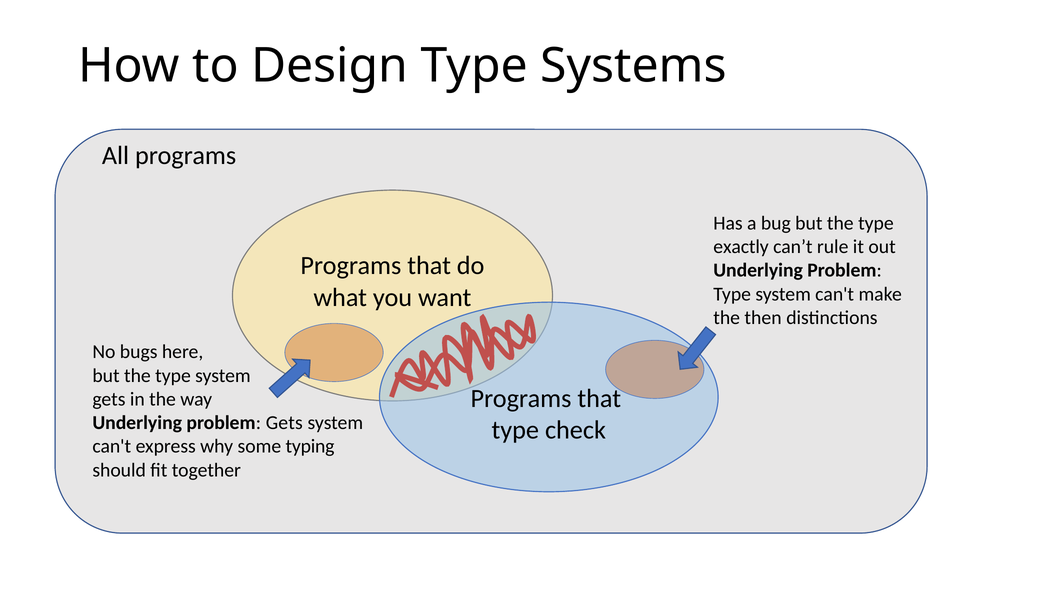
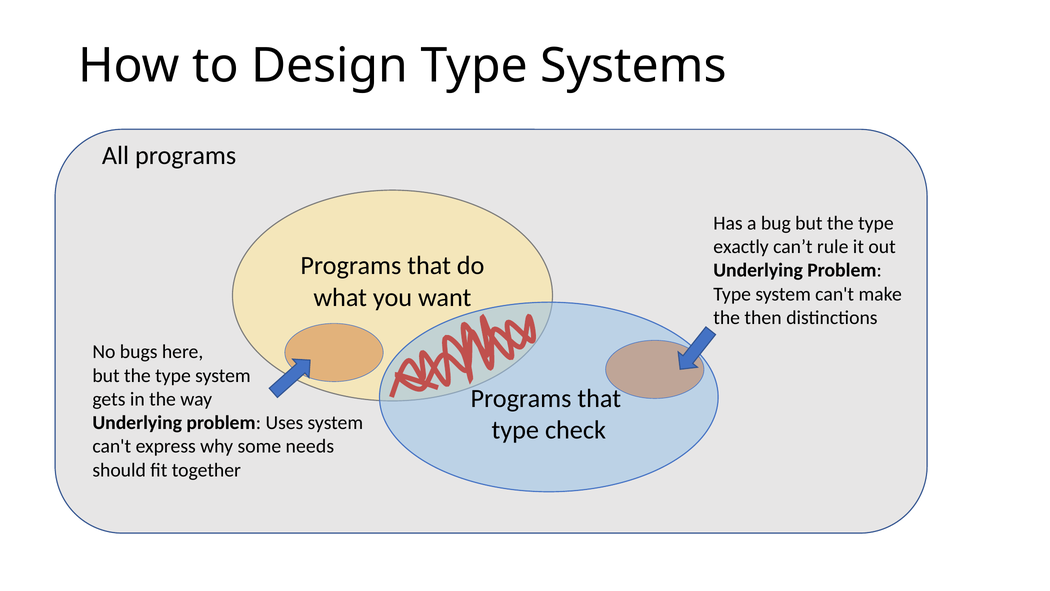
problem Gets: Gets -> Uses
typing: typing -> needs
